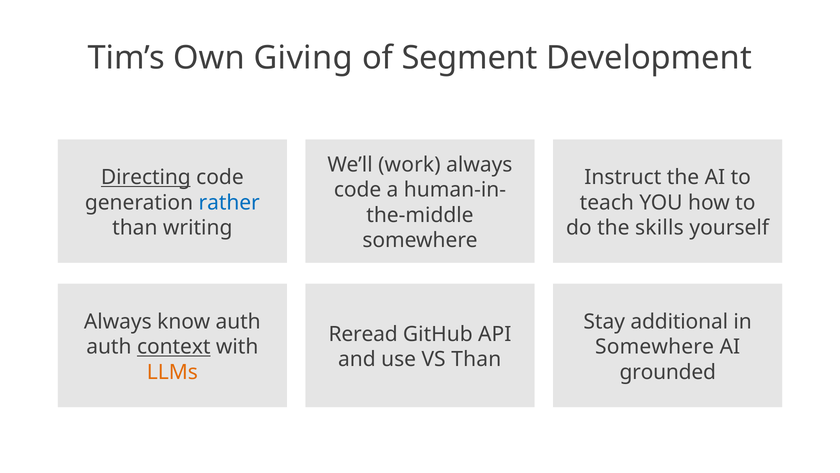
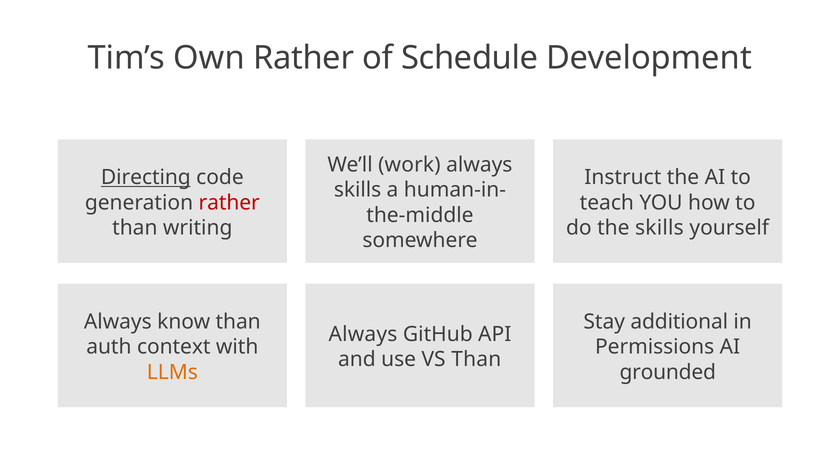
Own Giving: Giving -> Rather
Segment: Segment -> Schedule
code at (358, 190): code -> skills
rather at (229, 202) colour: blue -> red
know auth: auth -> than
Reread at (363, 334): Reread -> Always
context underline: present -> none
Somewhere at (655, 347): Somewhere -> Permissions
